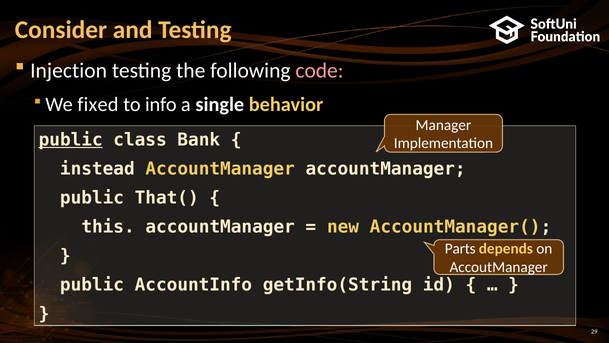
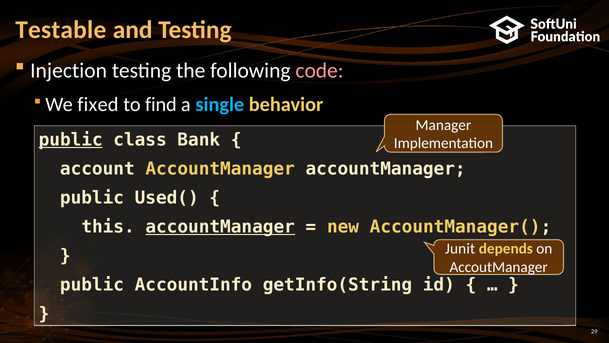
Consider: Consider -> Testable
info: info -> find
single colour: white -> light blue
instead: instead -> account
That(: That( -> Used(
accountManager at (220, 227) underline: none -> present
Parts: Parts -> Junit
